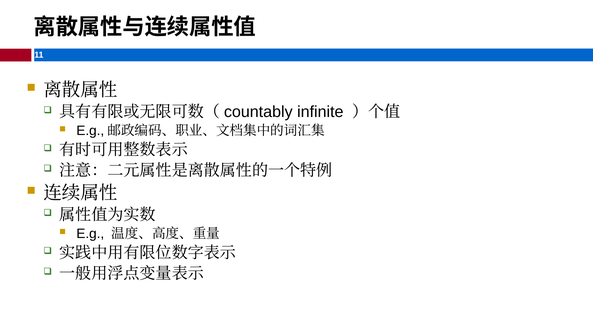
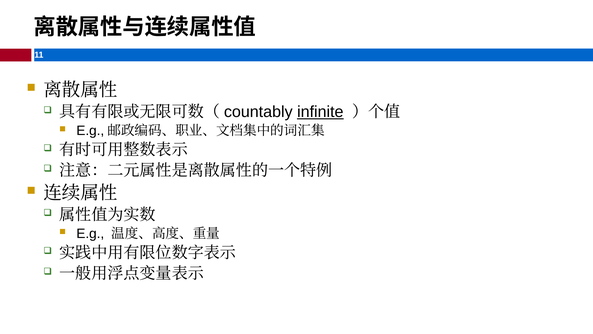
infinite underline: none -> present
